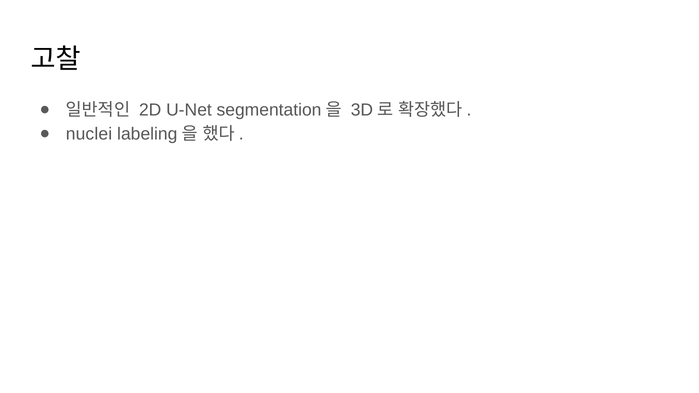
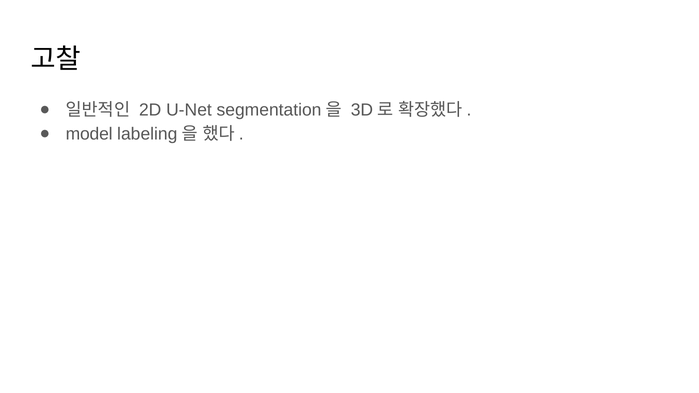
nuclei: nuclei -> model
